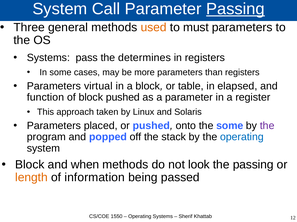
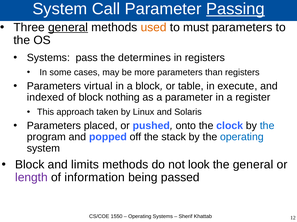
general at (68, 27) underline: none -> present
elapsed: elapsed -> execute
function: function -> indexed
block pushed: pushed -> nothing
the some: some -> clock
the at (267, 126) colour: purple -> blue
when: when -> limits
the passing: passing -> general
length colour: orange -> purple
